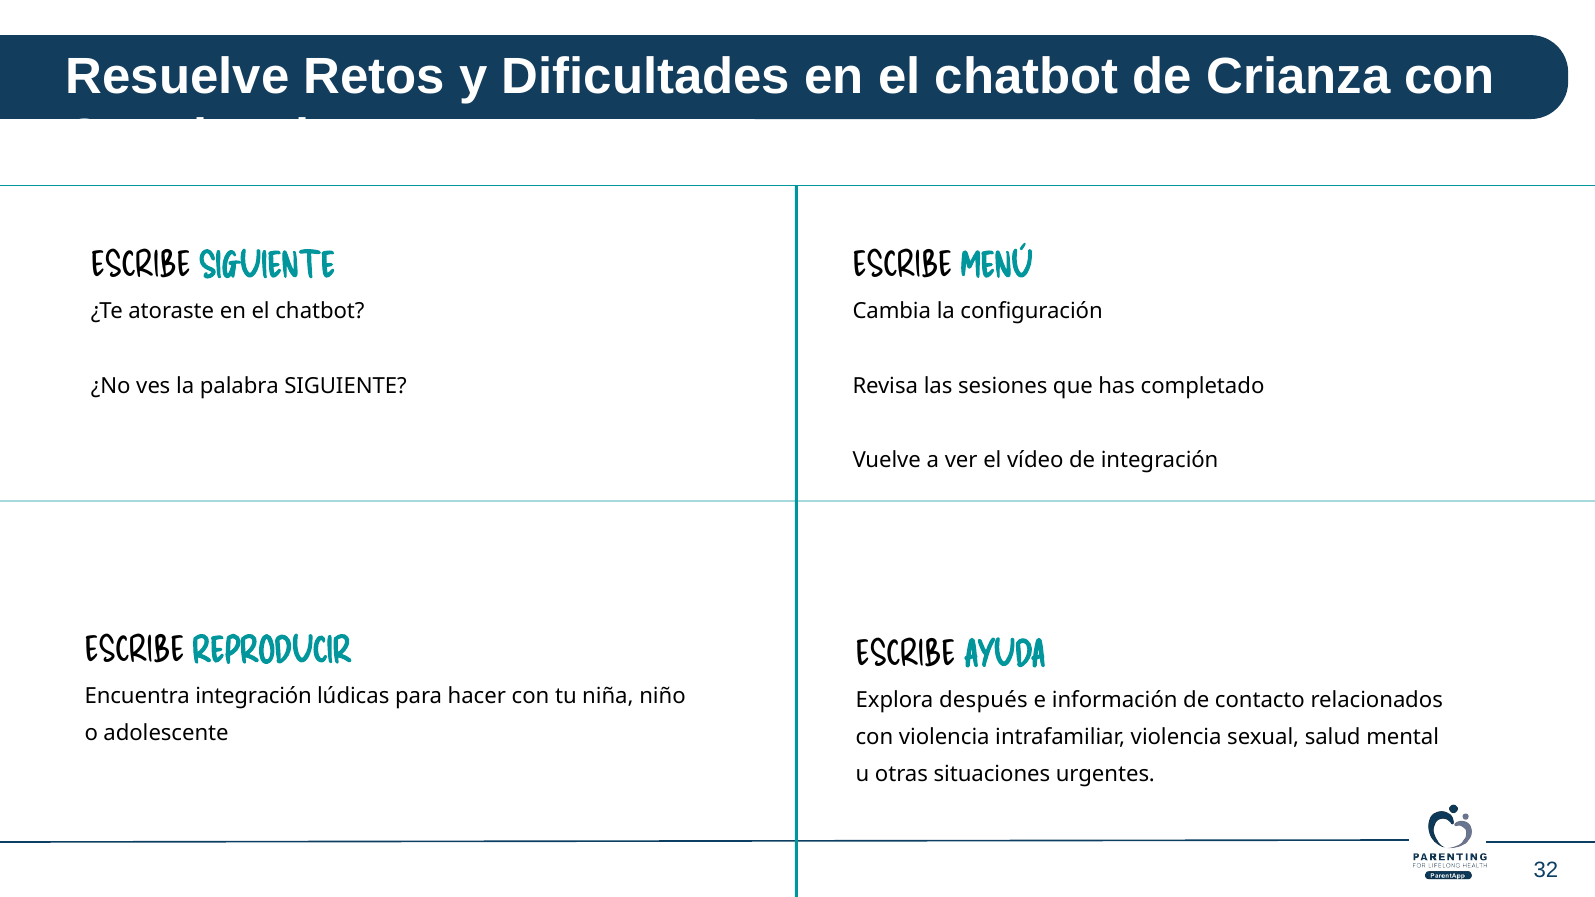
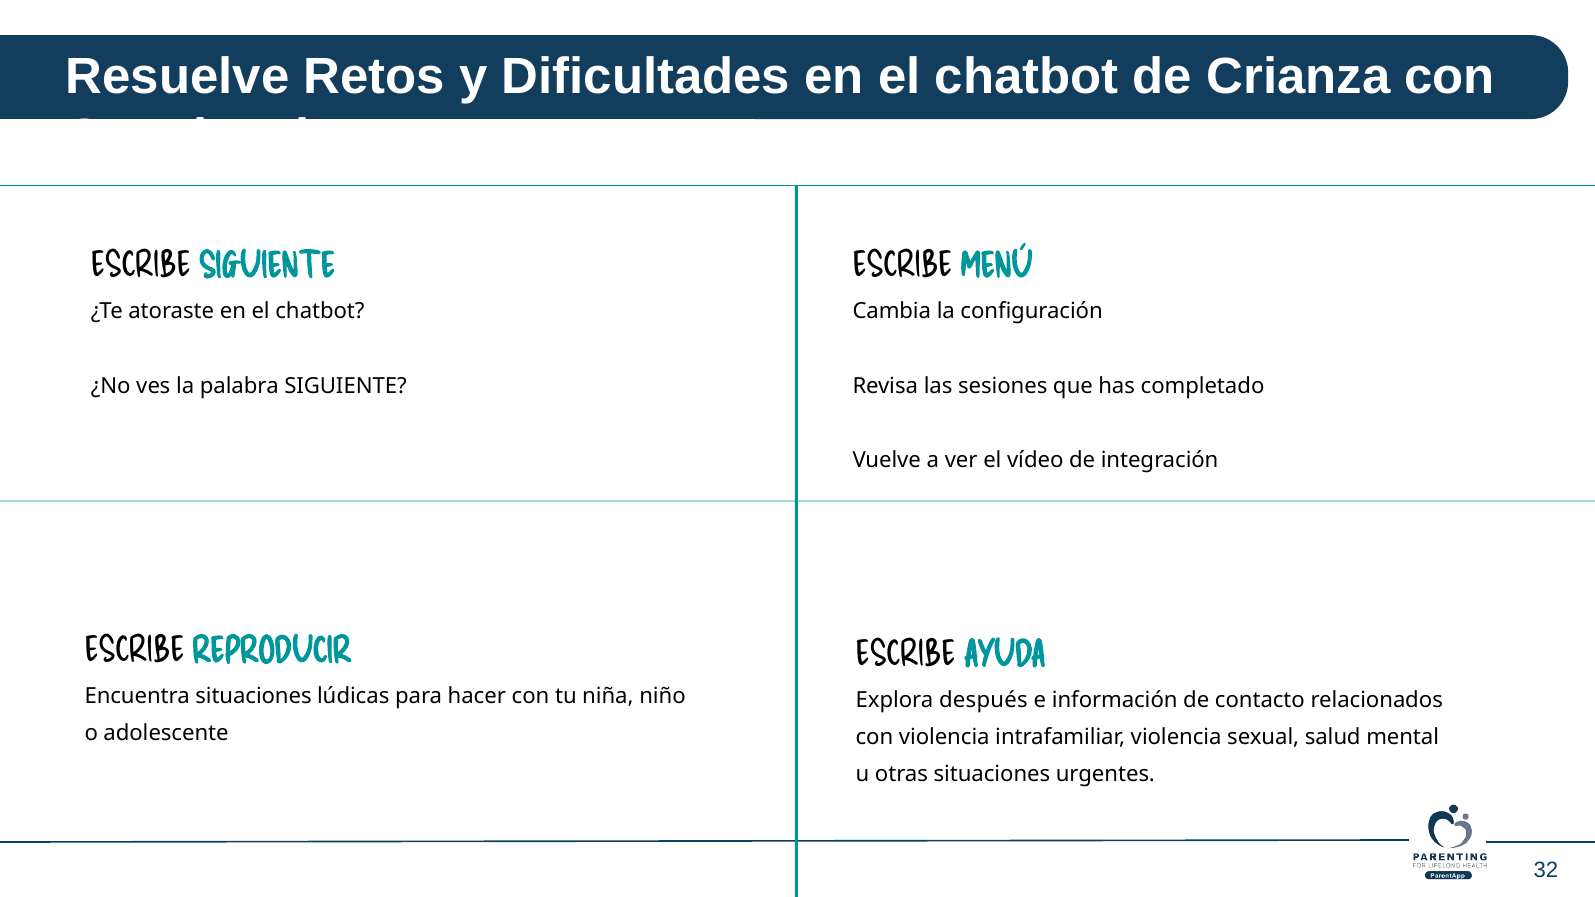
Encuentra integración: integración -> situaciones
